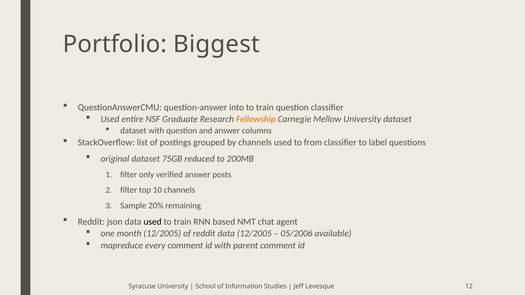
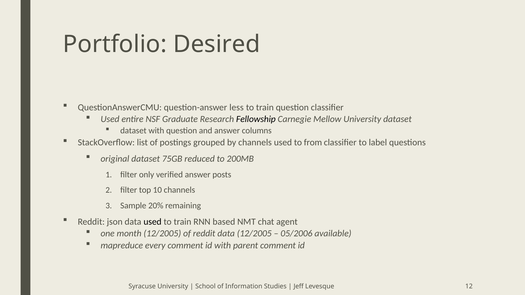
Biggest: Biggest -> Desired
into: into -> less
Fellowship colour: orange -> black
